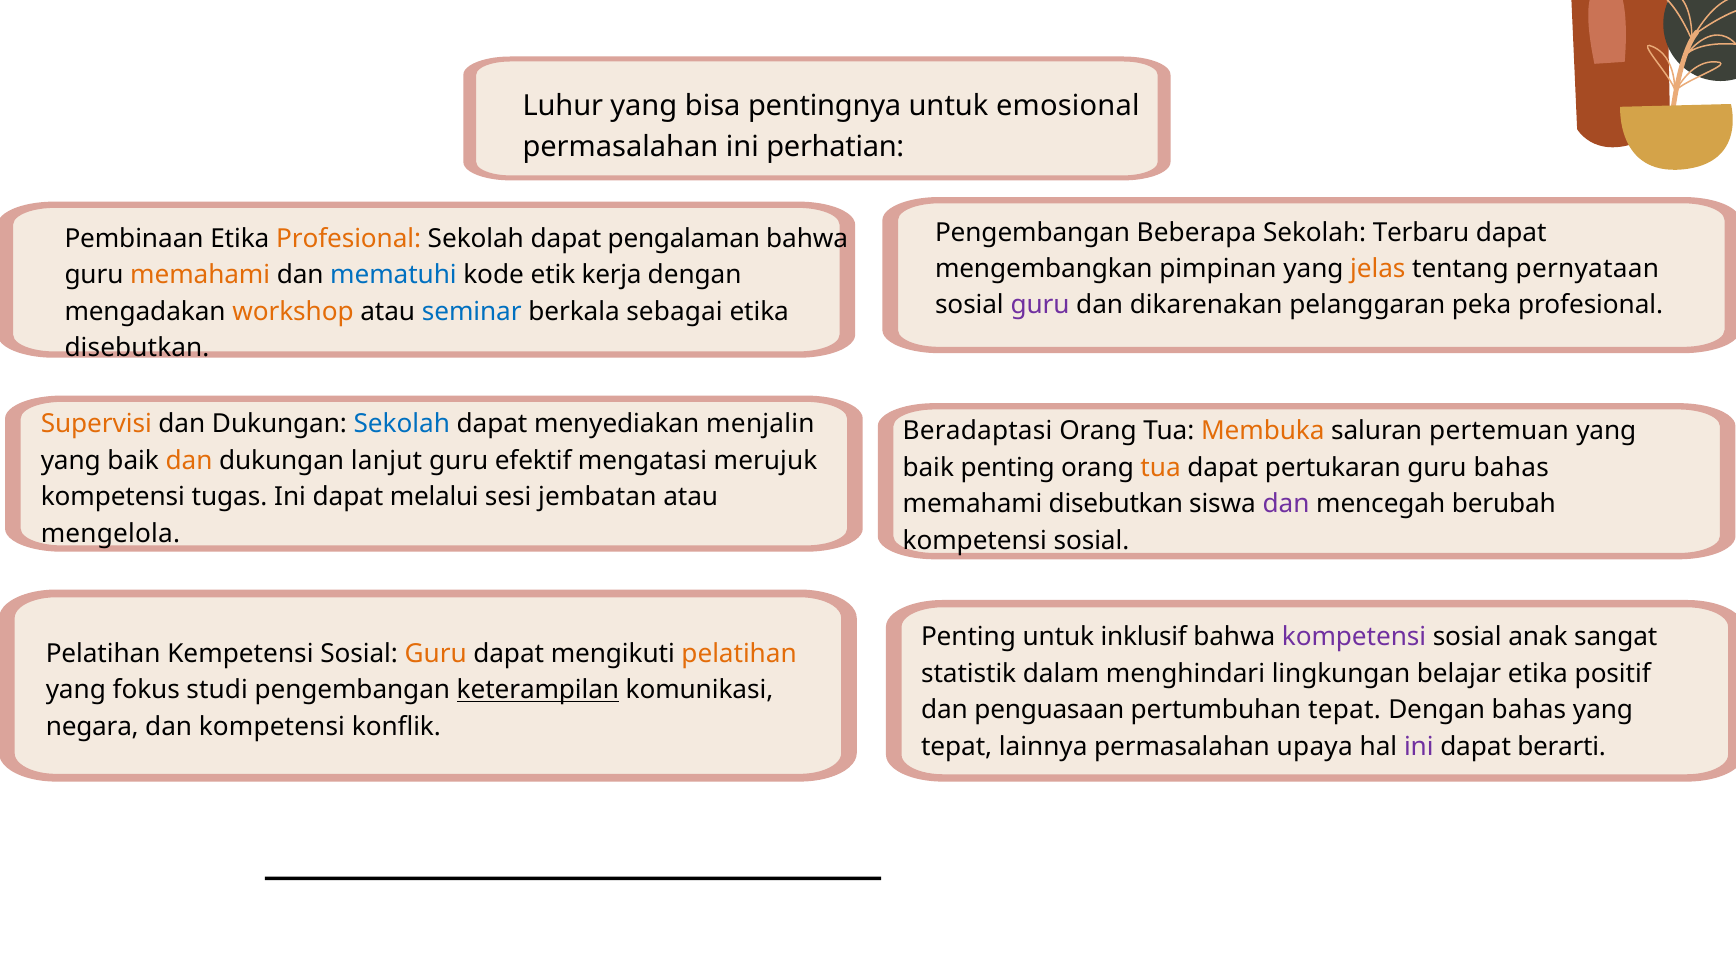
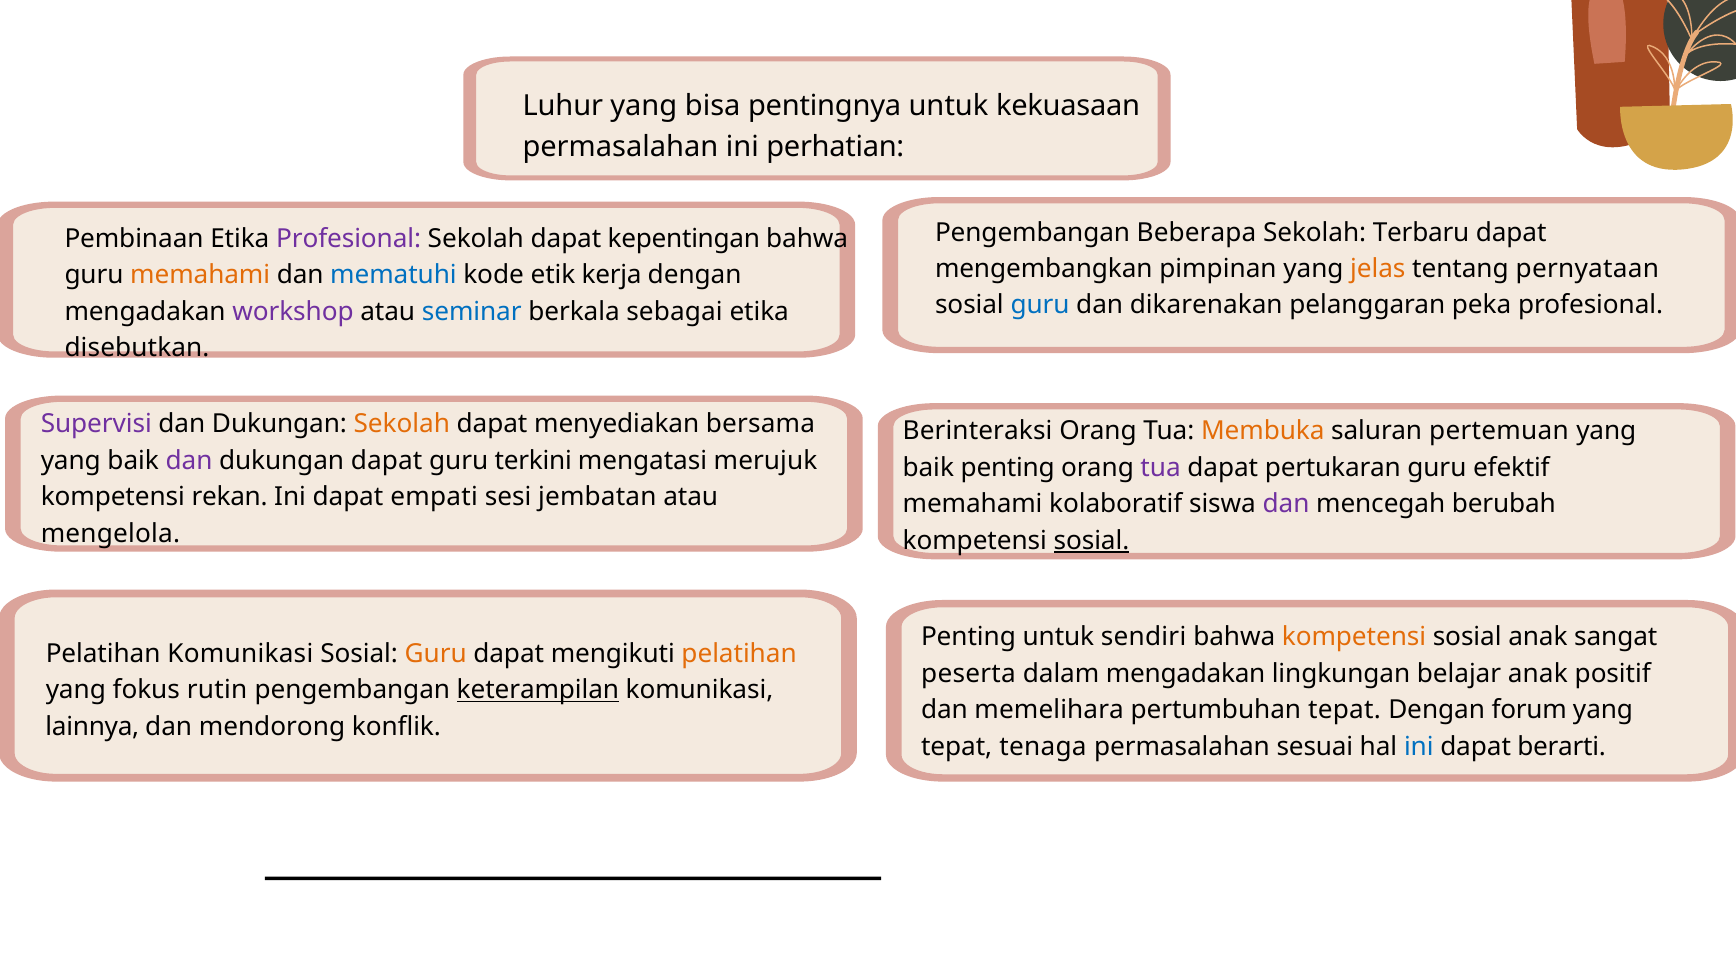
emosional: emosional -> kekuasaan
Profesional at (349, 239) colour: orange -> purple
pengalaman: pengalaman -> kepentingan
guru at (1040, 306) colour: purple -> blue
workshop colour: orange -> purple
Supervisi colour: orange -> purple
Sekolah at (402, 425) colour: blue -> orange
menjalin: menjalin -> bersama
Beradaptasi: Beradaptasi -> Berinteraksi
dan at (189, 461) colour: orange -> purple
dukungan lanjut: lanjut -> dapat
efektif: efektif -> terkini
tua at (1161, 468) colour: orange -> purple
guru bahas: bahas -> efektif
tugas: tugas -> rekan
melalui: melalui -> empati
memahami disebutkan: disebutkan -> kolaboratif
sosial at (1091, 541) underline: none -> present
inklusif: inklusif -> sendiri
kompetensi at (1354, 638) colour: purple -> orange
Pelatihan Kempetensi: Kempetensi -> Komunikasi
statistik: statistik -> peserta
dalam menghindari: menghindari -> mengadakan
belajar etika: etika -> anak
studi: studi -> rutin
penguasaan: penguasaan -> memelihara
Dengan bahas: bahas -> forum
negara: negara -> lainnya
dan kompetensi: kompetensi -> mendorong
lainnya: lainnya -> tenaga
upaya: upaya -> sesuai
ini at (1419, 747) colour: purple -> blue
